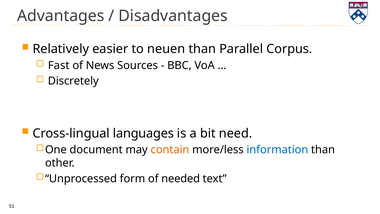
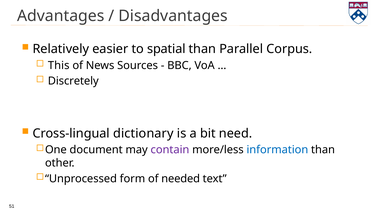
neuen: neuen -> spatial
Fast: Fast -> This
languages: languages -> dictionary
contain colour: orange -> purple
